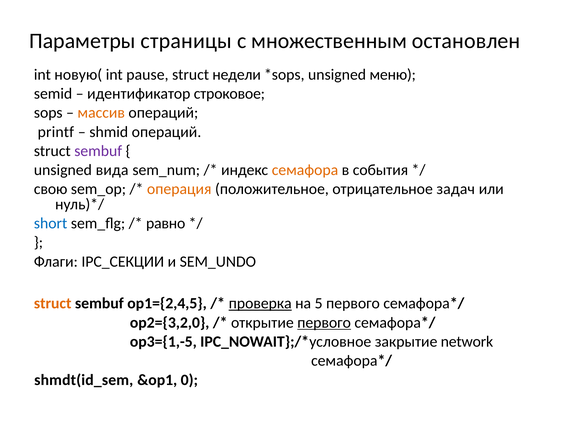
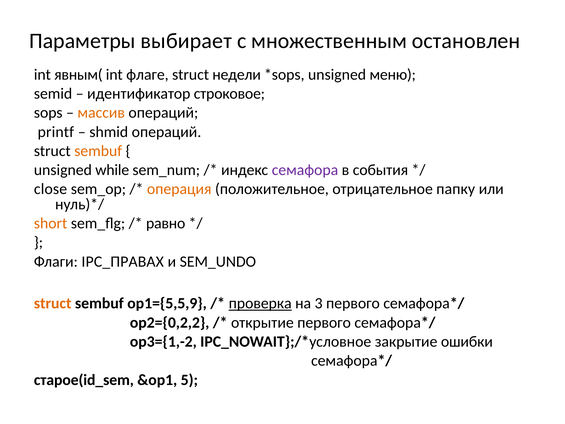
страницы: страницы -> выбирает
новую(: новую( -> явным(
pause: pause -> флаге
sembuf at (98, 151) colour: purple -> orange
вида: вида -> while
семафора colour: orange -> purple
свою: свою -> close
задач: задач -> папку
short colour: blue -> orange
IPC_СЕКЦИИ: IPC_СЕКЦИИ -> IPC_ПРАВАХ
op1={2,4,5: op1={2,4,5 -> op1={5,5,9
5: 5 -> 3
op2={3,2,0: op2={3,2,0 -> op2={0,2,2
первого at (324, 322) underline: present -> none
op3={1,-5: op3={1,-5 -> op3={1,-2
network: network -> ошибки
shmdt(id_sem: shmdt(id_sem -> старое(id_sem
0: 0 -> 5
